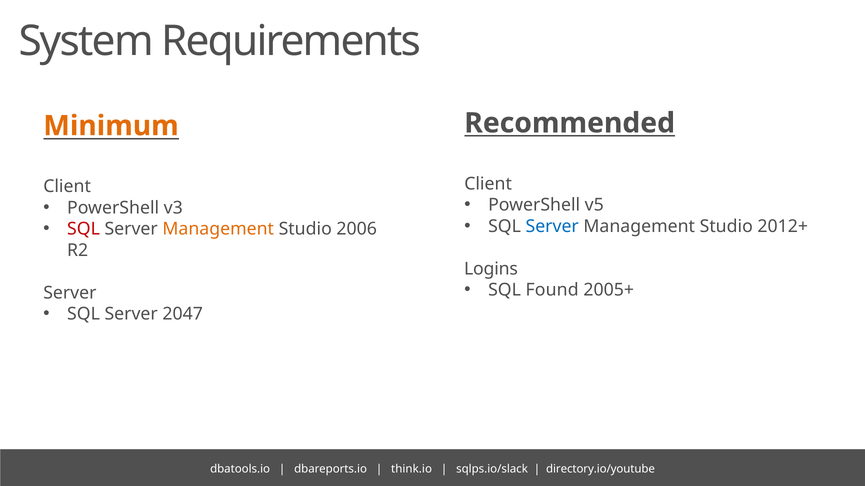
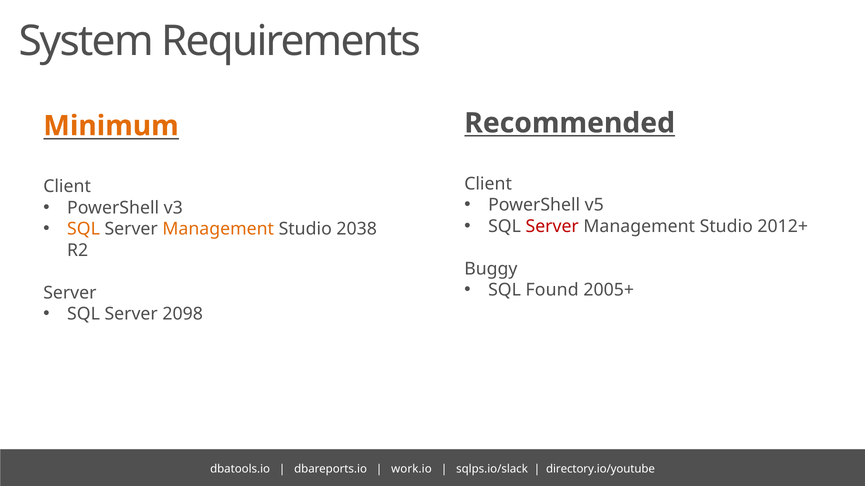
Server at (552, 226) colour: blue -> red
SQL at (84, 229) colour: red -> orange
2006: 2006 -> 2038
Logins: Logins -> Buggy
2047: 2047 -> 2098
think.io: think.io -> work.io
